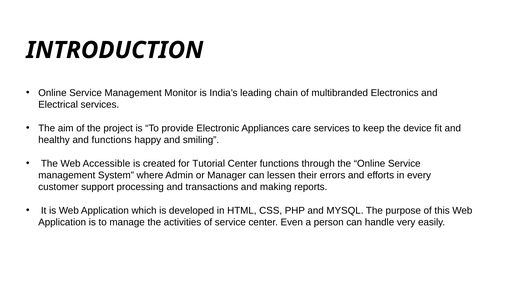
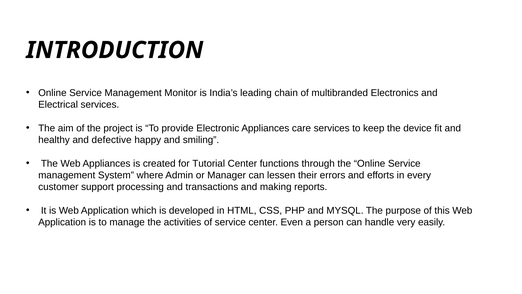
and functions: functions -> defective
Web Accessible: Accessible -> Appliances
